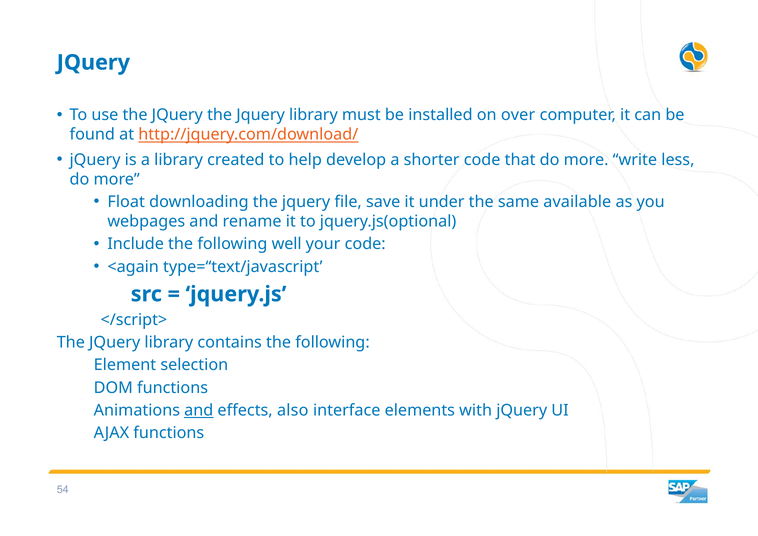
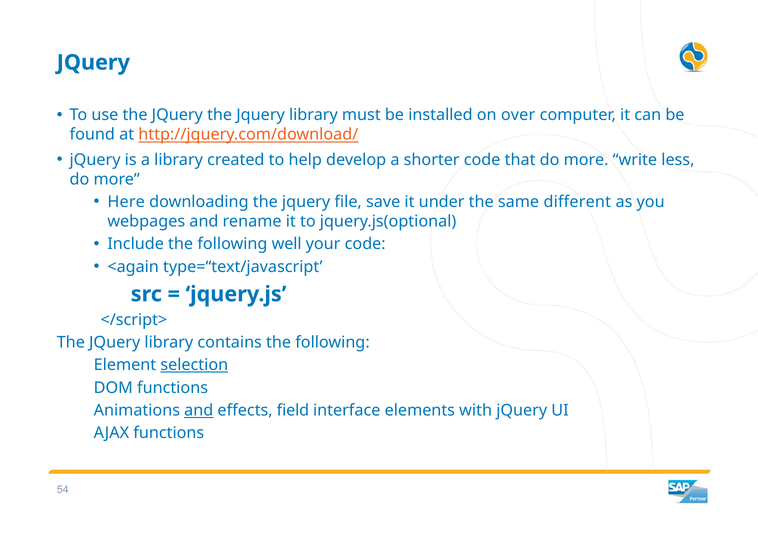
Float: Float -> Here
available: available -> different
selection underline: none -> present
also: also -> field
